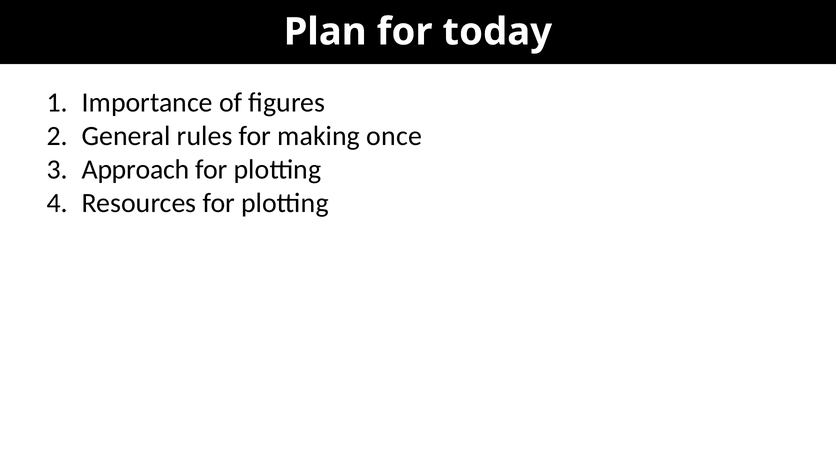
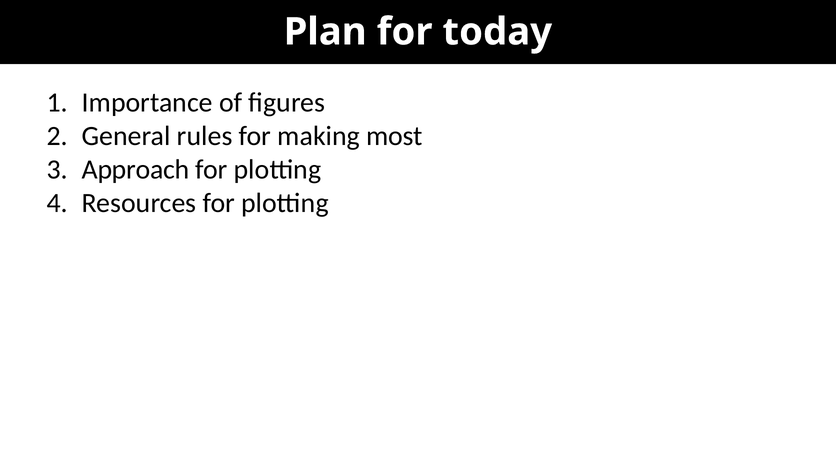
once: once -> most
